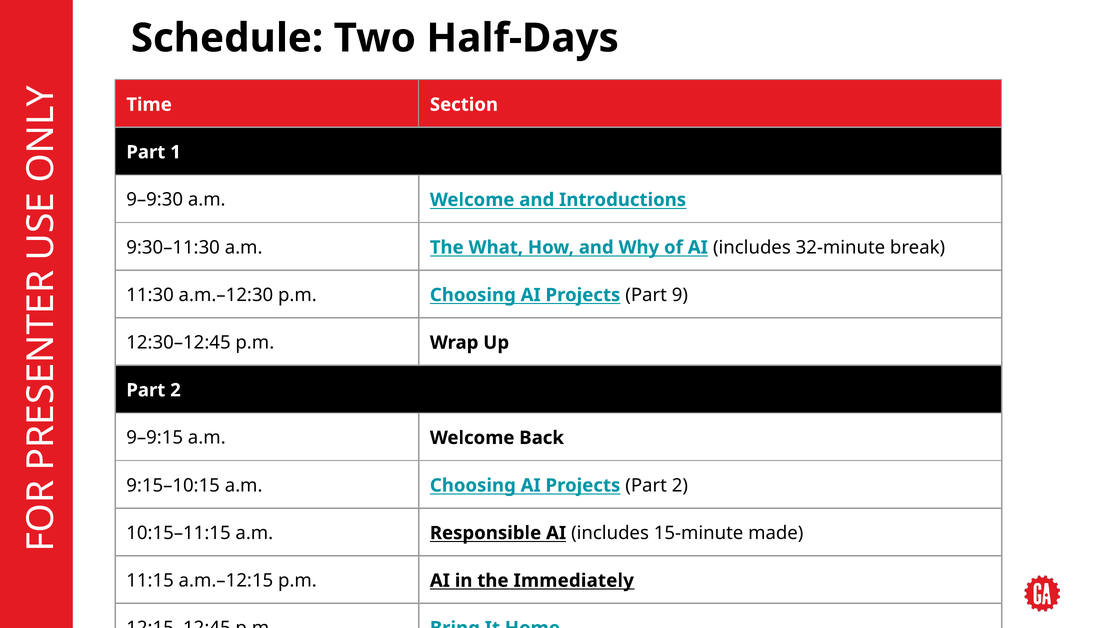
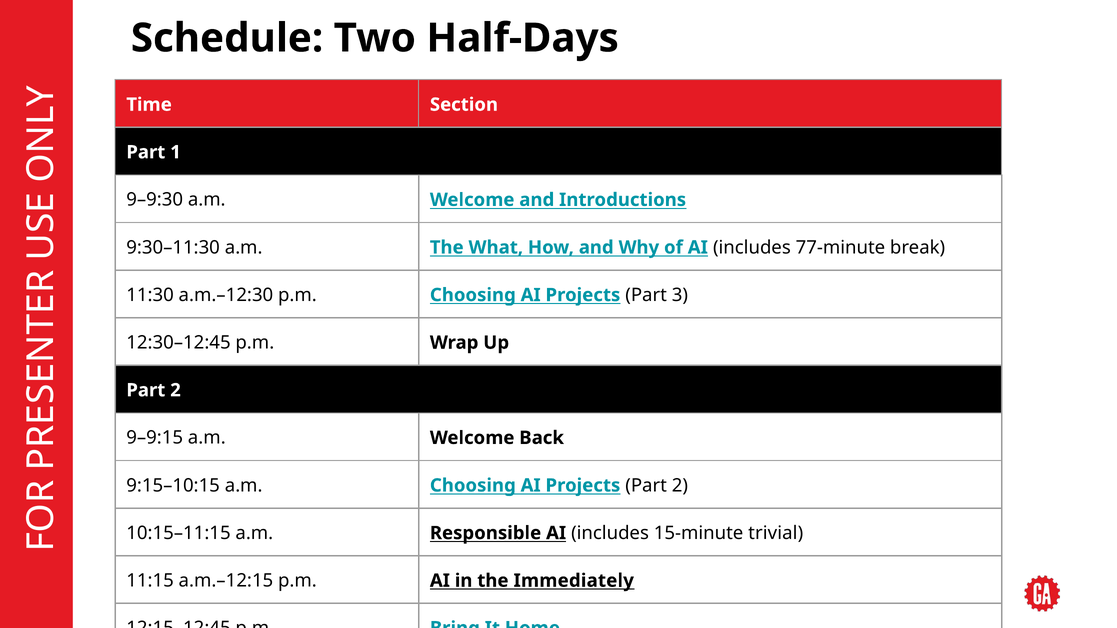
32-minute: 32-minute -> 77-minute
9: 9 -> 3
made: made -> trivial
